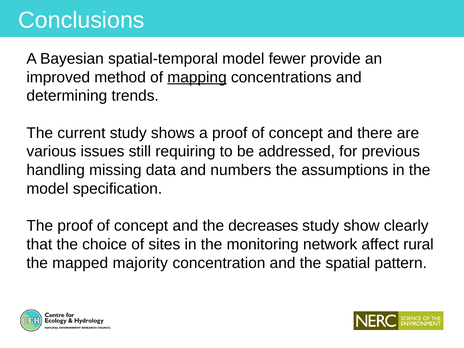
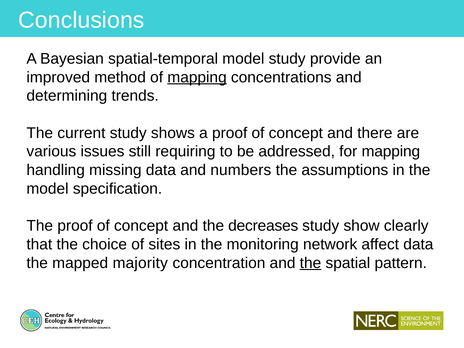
model fewer: fewer -> study
for previous: previous -> mapping
affect rural: rural -> data
the at (310, 263) underline: none -> present
